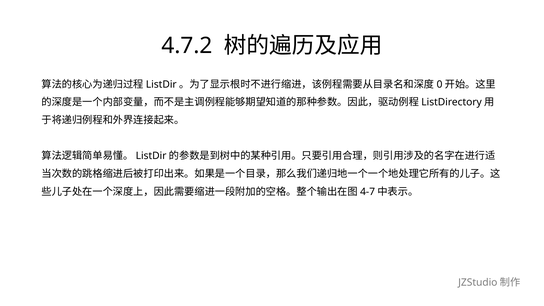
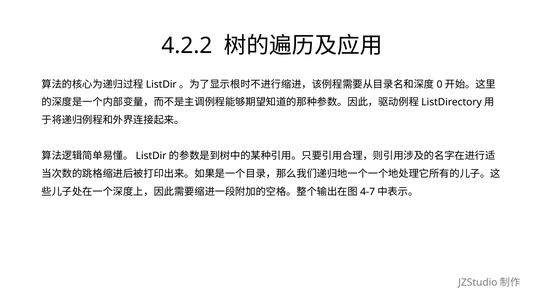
4.7.2: 4.7.2 -> 4.2.2
